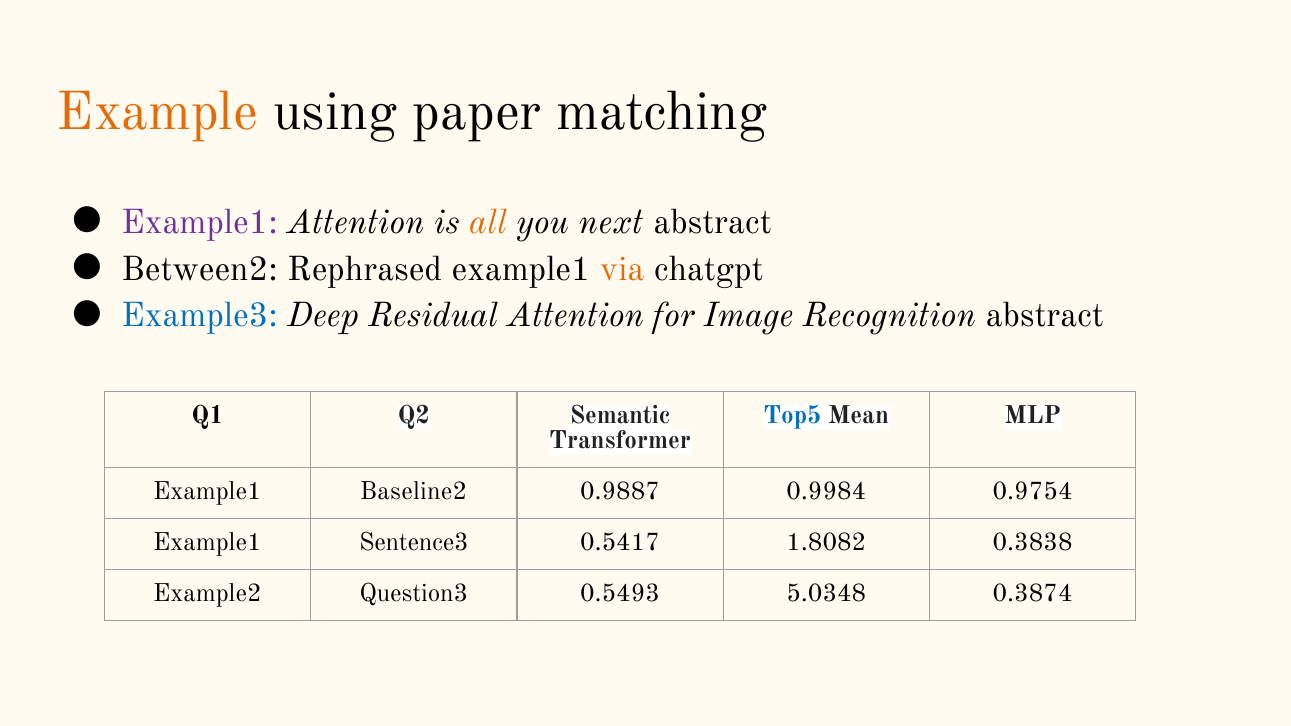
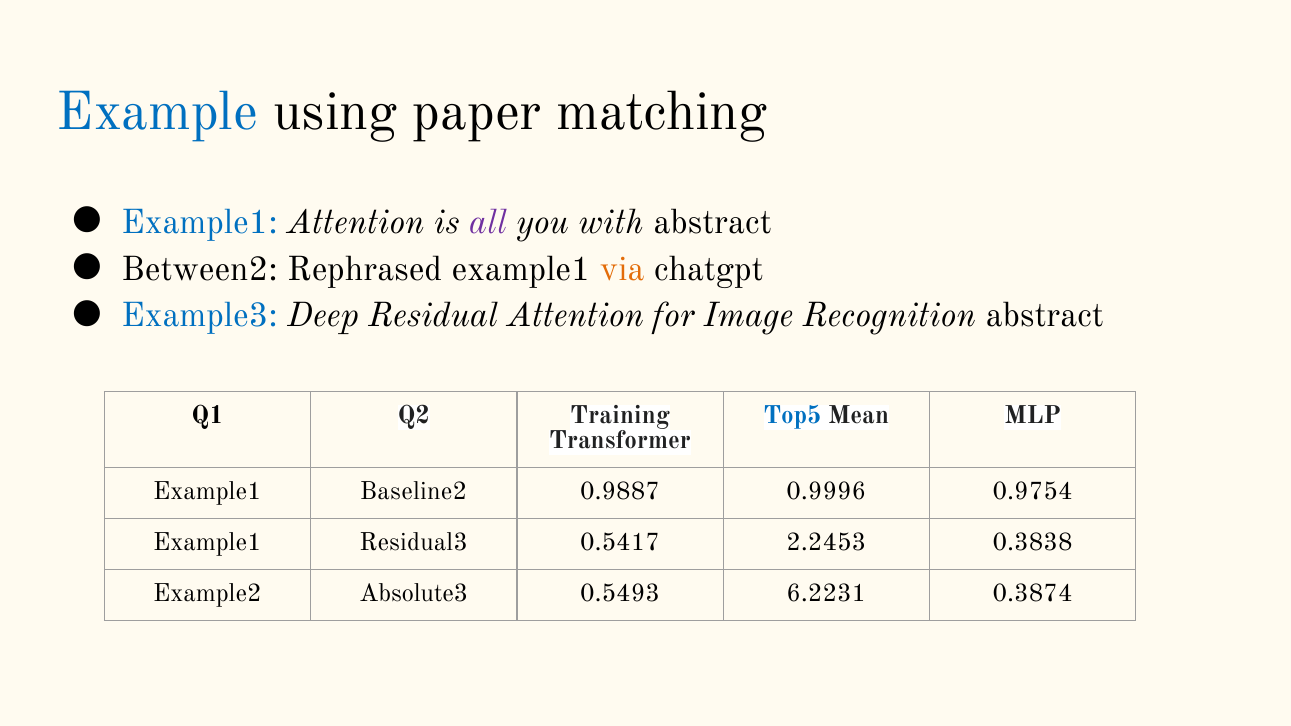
Example colour: orange -> blue
Example1 at (200, 222) colour: purple -> blue
all colour: orange -> purple
next: next -> with
Semantic: Semantic -> Training
0.9984: 0.9984 -> 0.9996
Sentence3: Sentence3 -> Residual3
1.8082: 1.8082 -> 2.2453
Question3: Question3 -> Absolute3
5.0348: 5.0348 -> 6.2231
